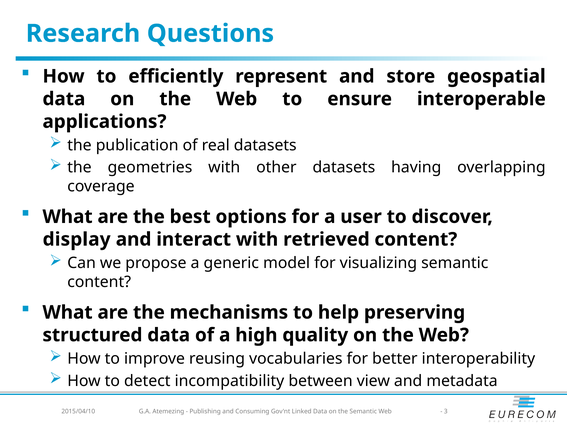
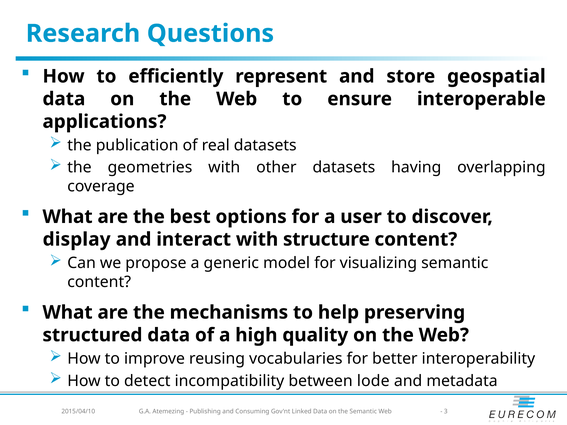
retrieved: retrieved -> structure
view: view -> lode
